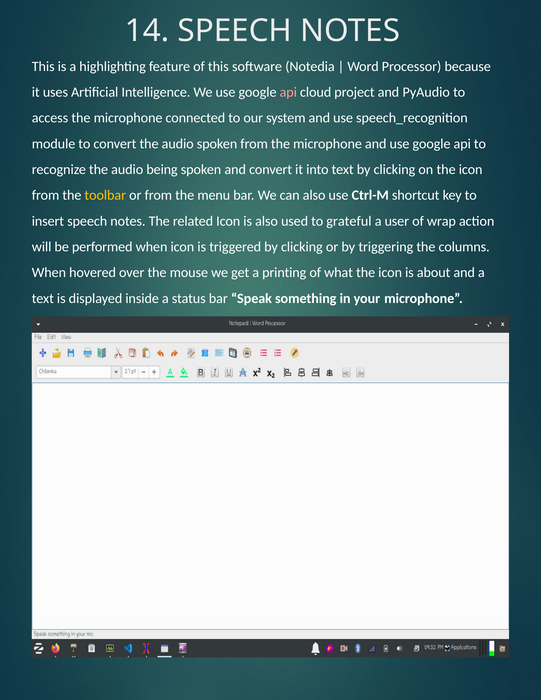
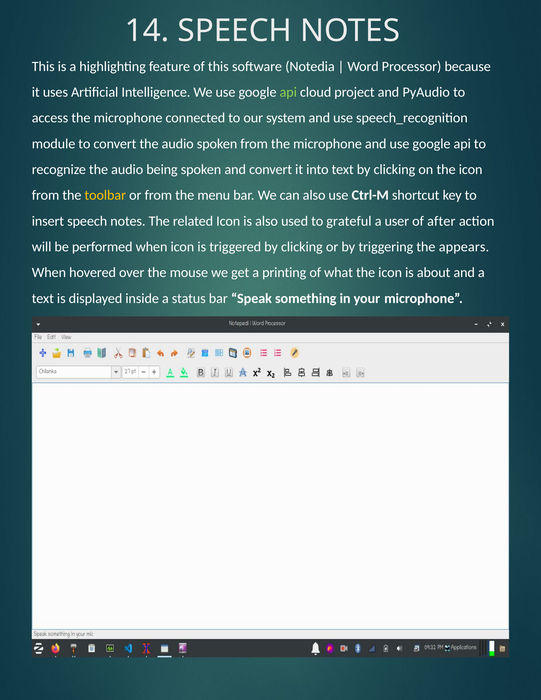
api at (288, 92) colour: pink -> light green
wrap: wrap -> after
columns: columns -> appears
